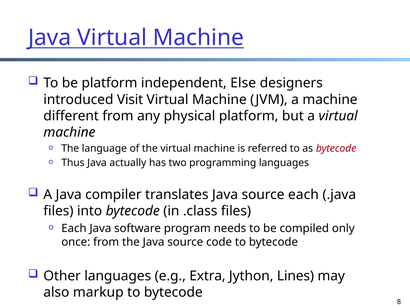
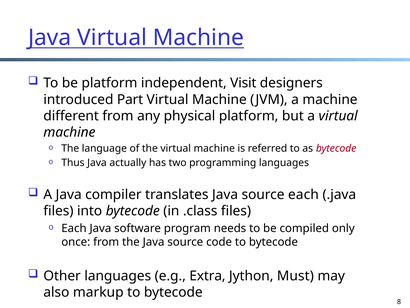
Else: Else -> Visit
Visit: Visit -> Part
Lines: Lines -> Must
